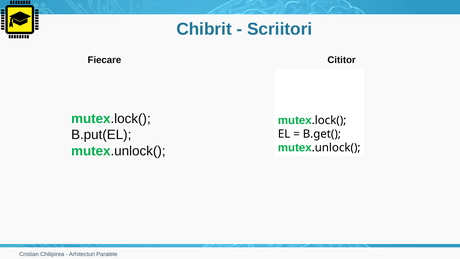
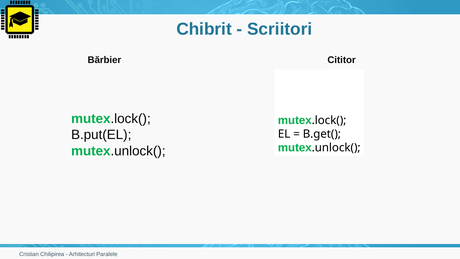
Fiecare: Fiecare -> Bărbier
